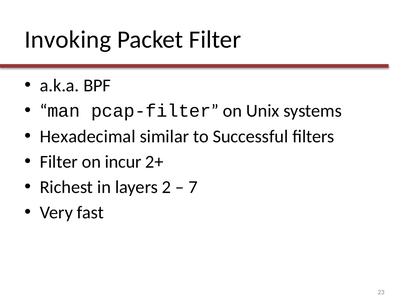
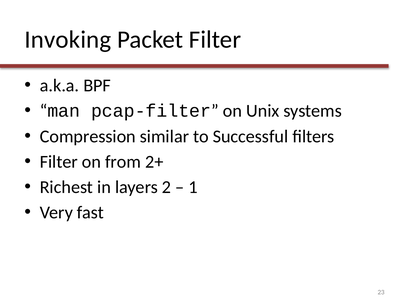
Hexadecimal: Hexadecimal -> Compression
incur: incur -> from
7: 7 -> 1
